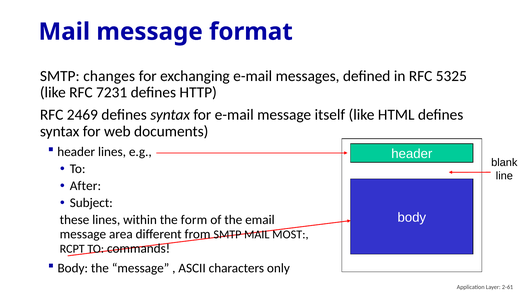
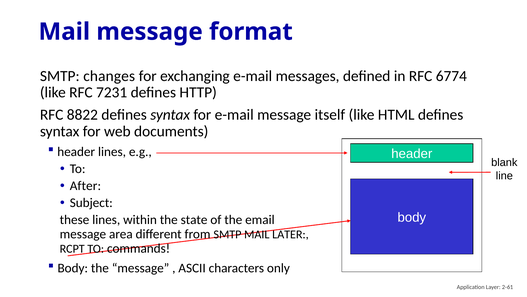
5325: 5325 -> 6774
2469: 2469 -> 8822
form: form -> state
MOST: MOST -> LATER
